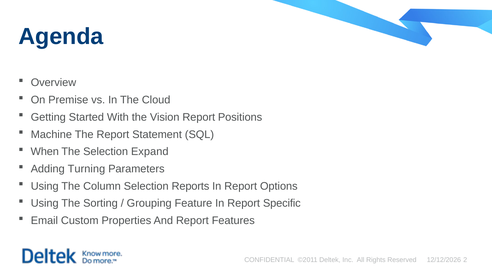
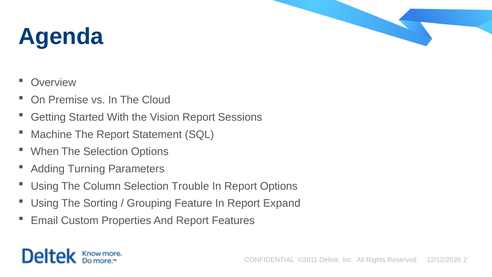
Positions: Positions -> Sessions
Selection Expand: Expand -> Options
Reports: Reports -> Trouble
Specific: Specific -> Expand
